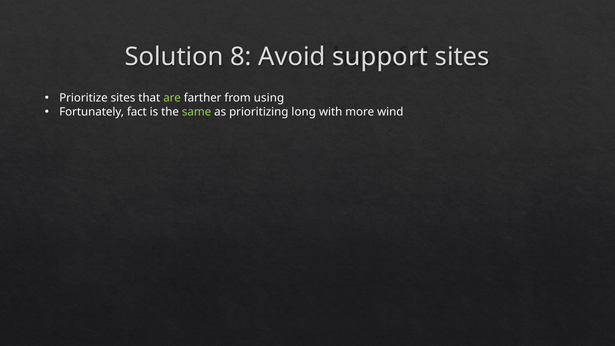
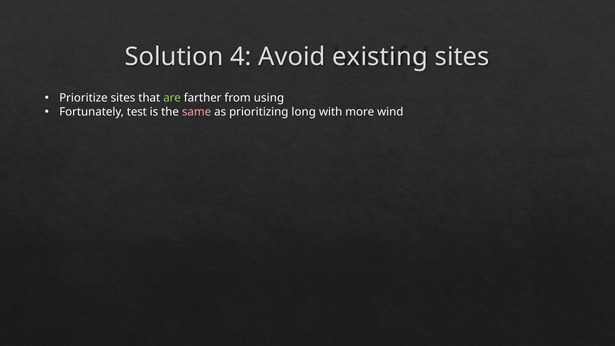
8: 8 -> 4
support: support -> existing
fact: fact -> test
same colour: light green -> pink
